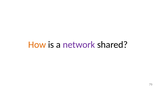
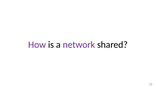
How colour: orange -> purple
